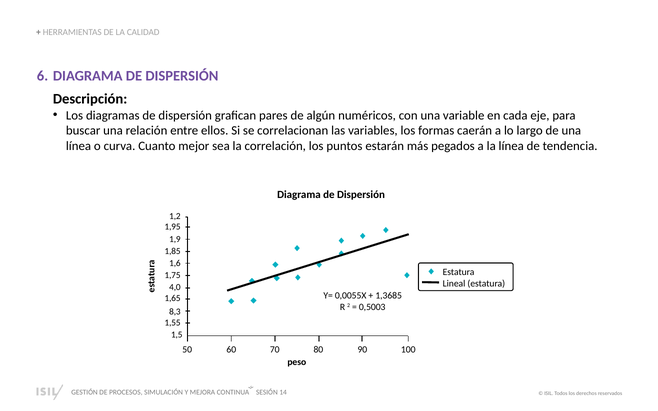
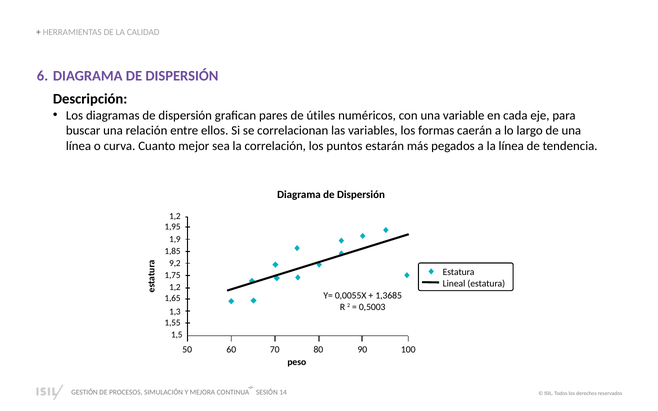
algún: algún -> útiles
1,6: 1,6 -> 9,2
4,0 at (175, 287): 4,0 -> 1,2
8,3: 8,3 -> 1,3
